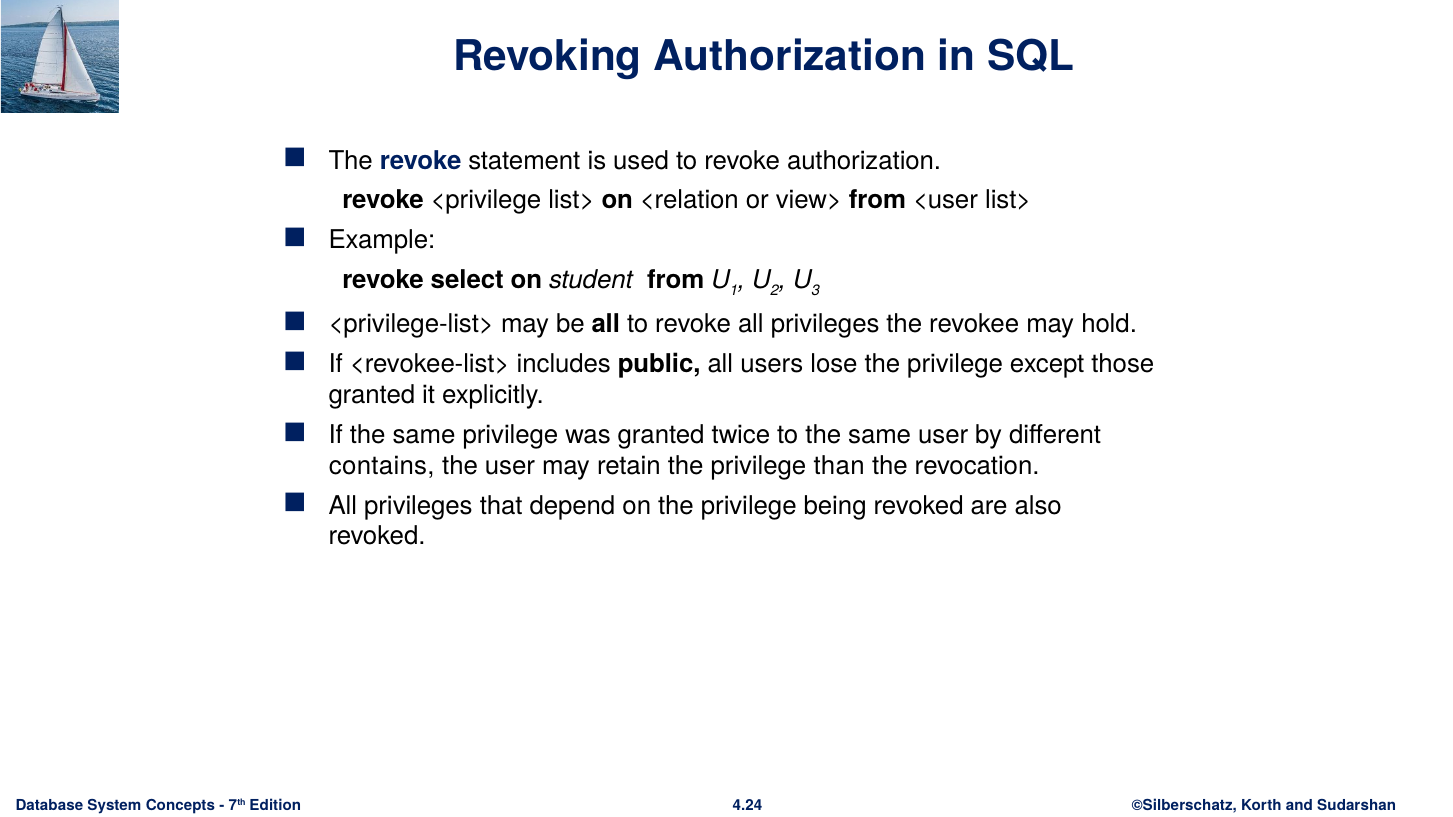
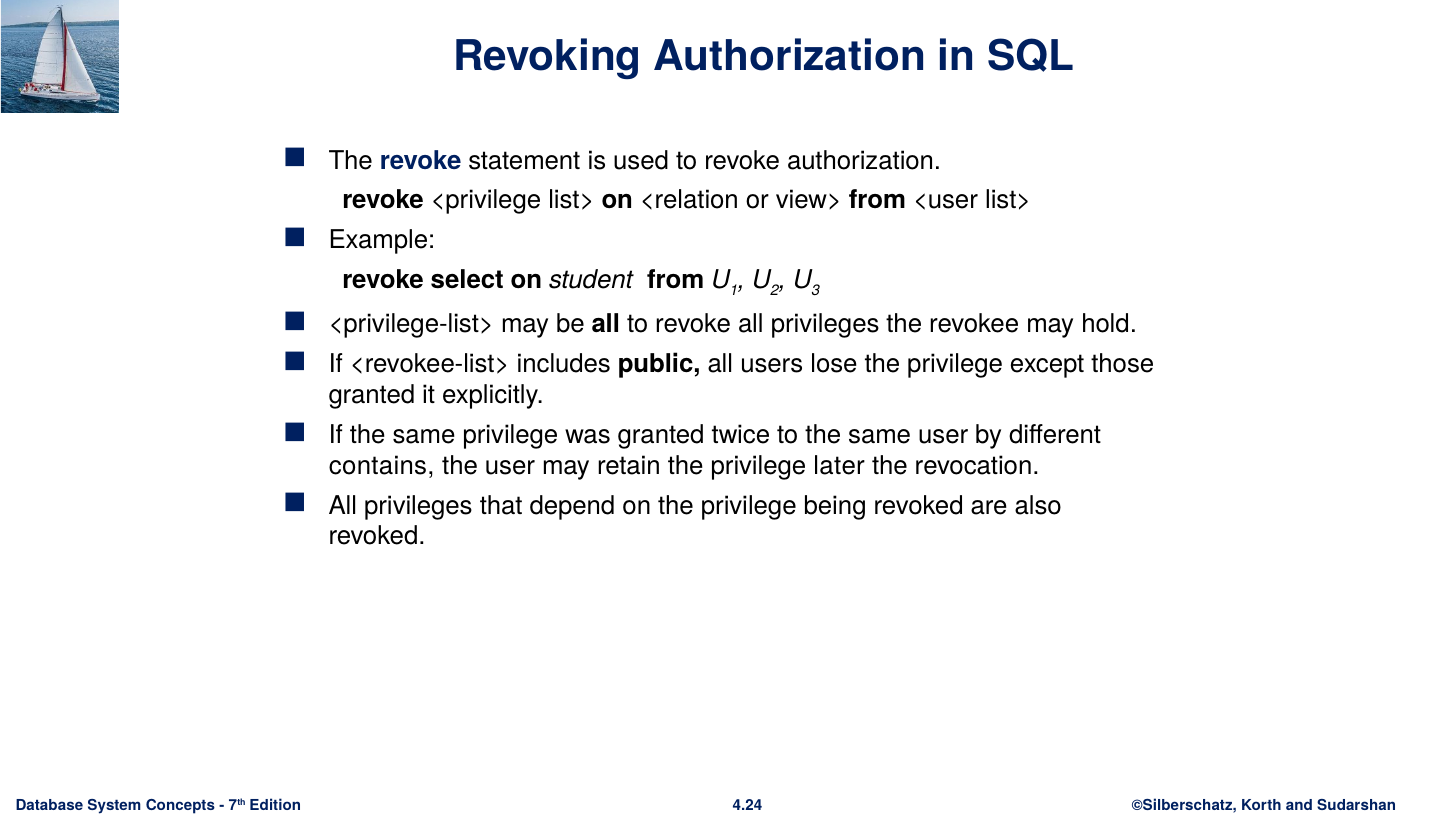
than: than -> later
